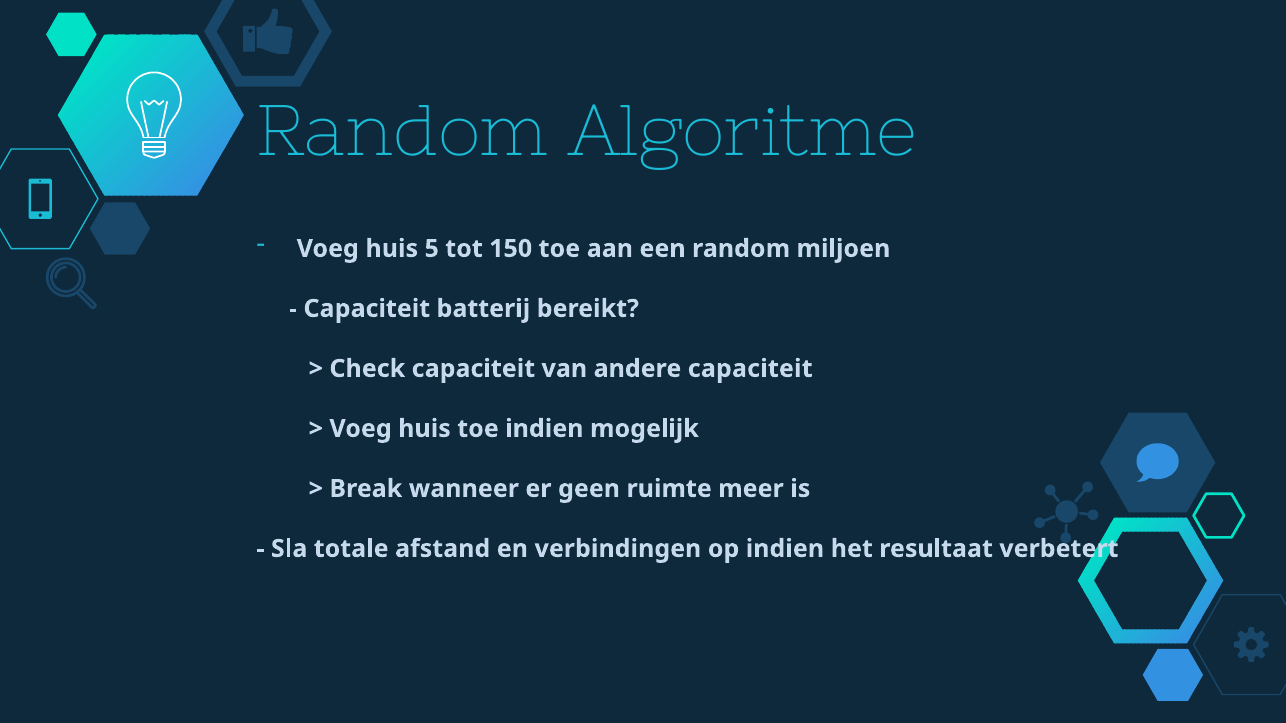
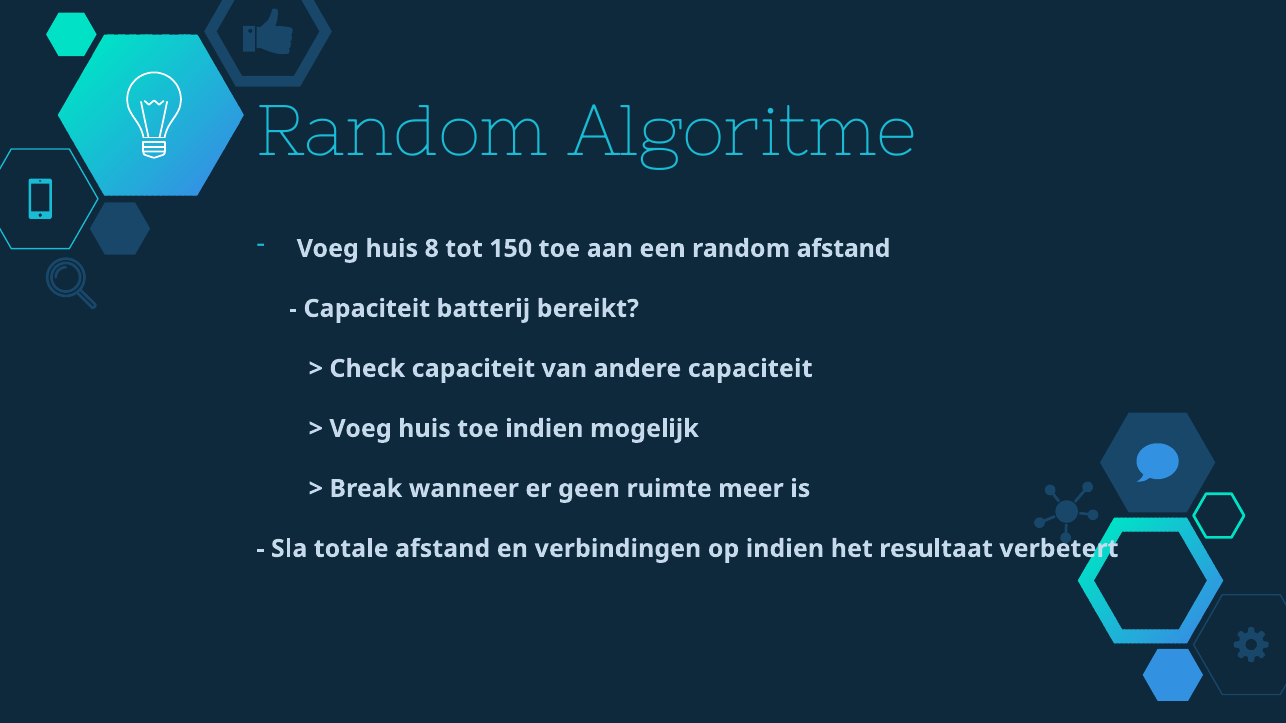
5: 5 -> 8
random miljoen: miljoen -> afstand
